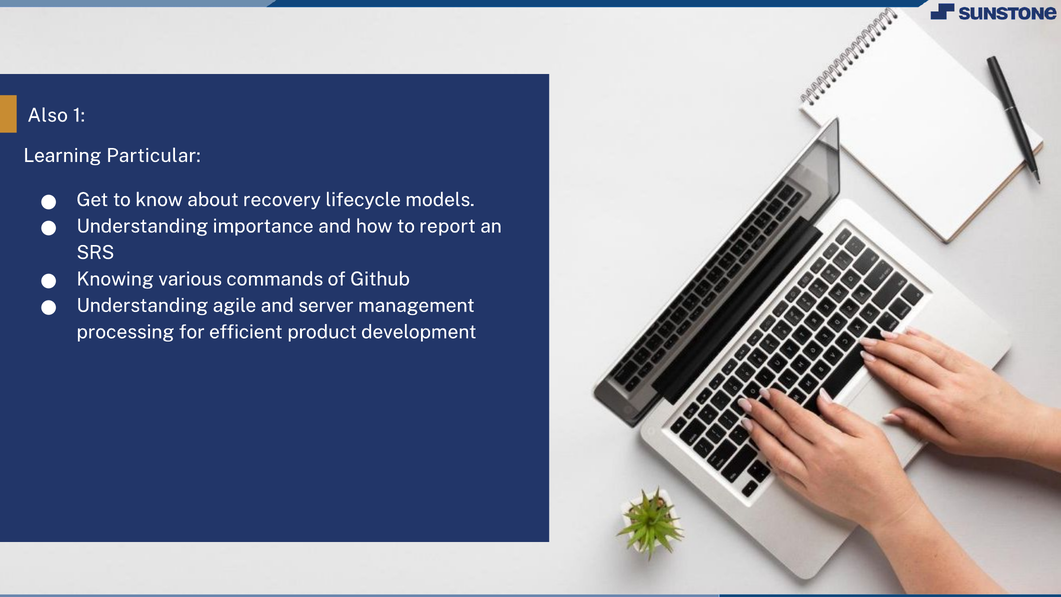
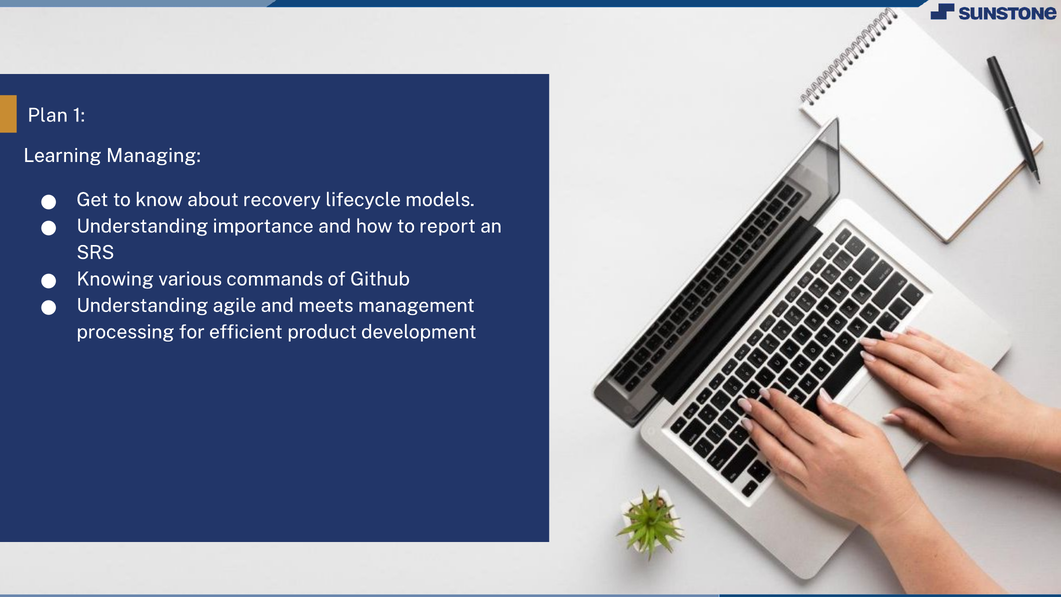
Also: Also -> Plan
Particular: Particular -> Managing
server: server -> meets
